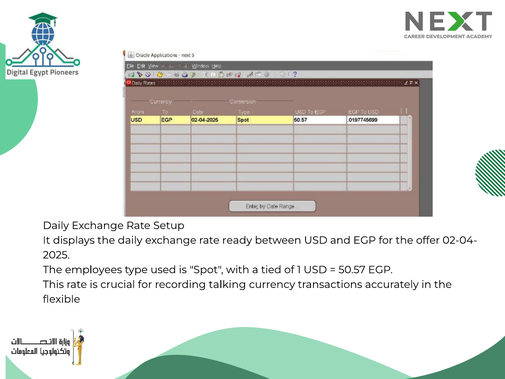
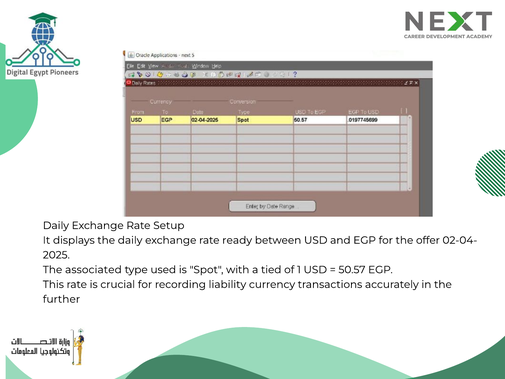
employees: employees -> associated
talking: talking -> liability
flexible: flexible -> further
